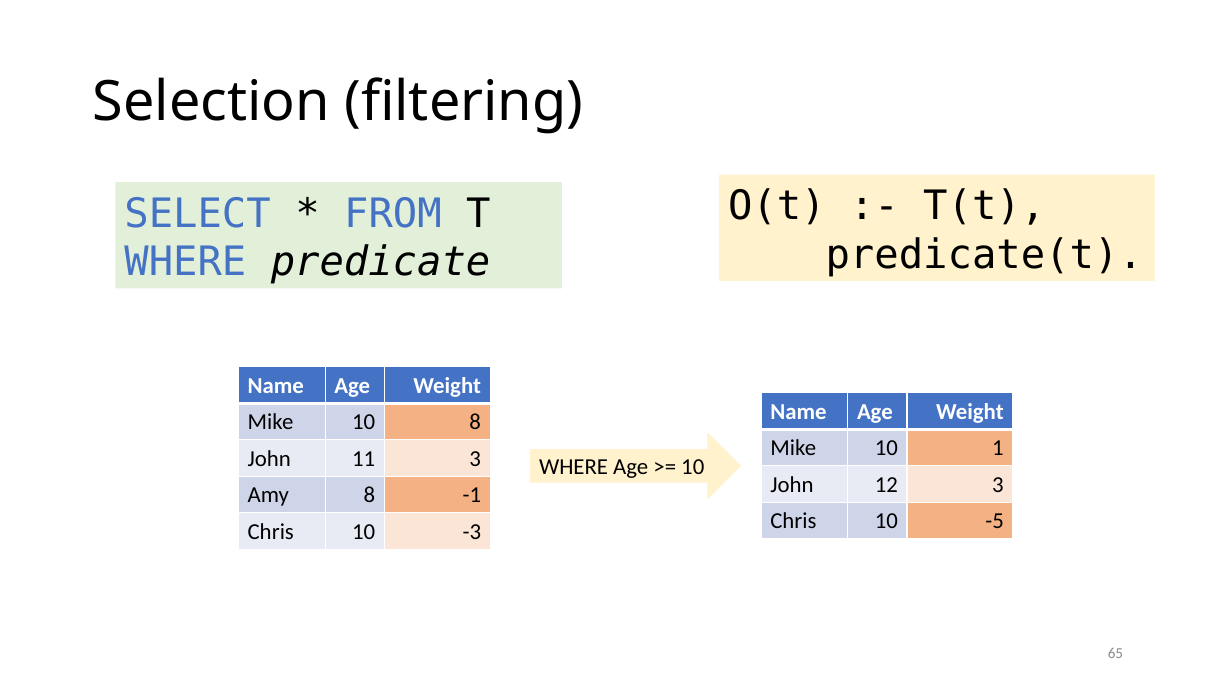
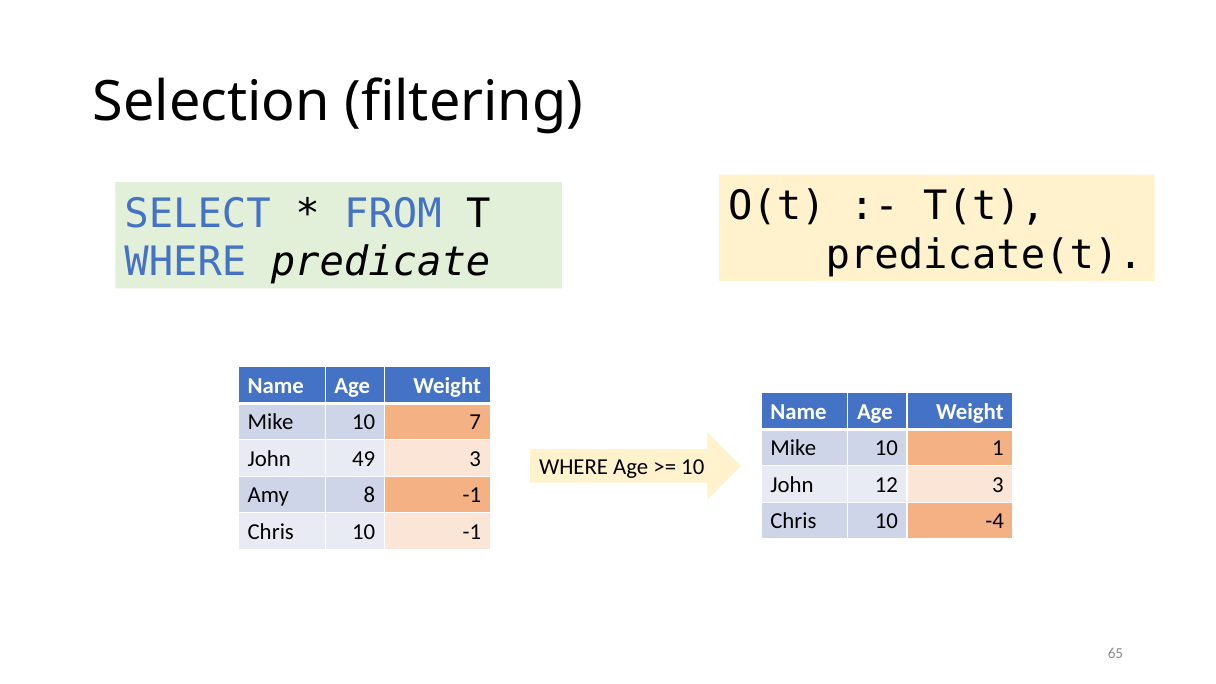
10 8: 8 -> 7
11: 11 -> 49
-5: -5 -> -4
10 -3: -3 -> -1
